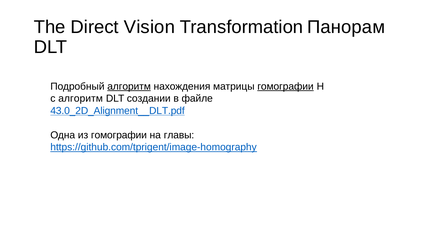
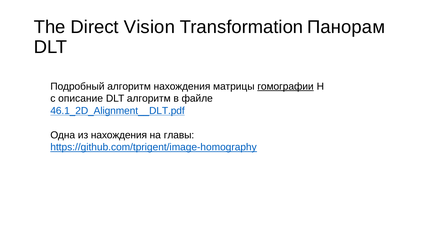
алгоритм at (129, 86) underline: present -> none
с алгоритм: алгоритм -> описание
DLT создании: создании -> алгоритм
43.0_2D_Alignment__DLT.pdf: 43.0_2D_Alignment__DLT.pdf -> 46.1_2D_Alignment__DLT.pdf
из гомографии: гомографии -> нахождения
